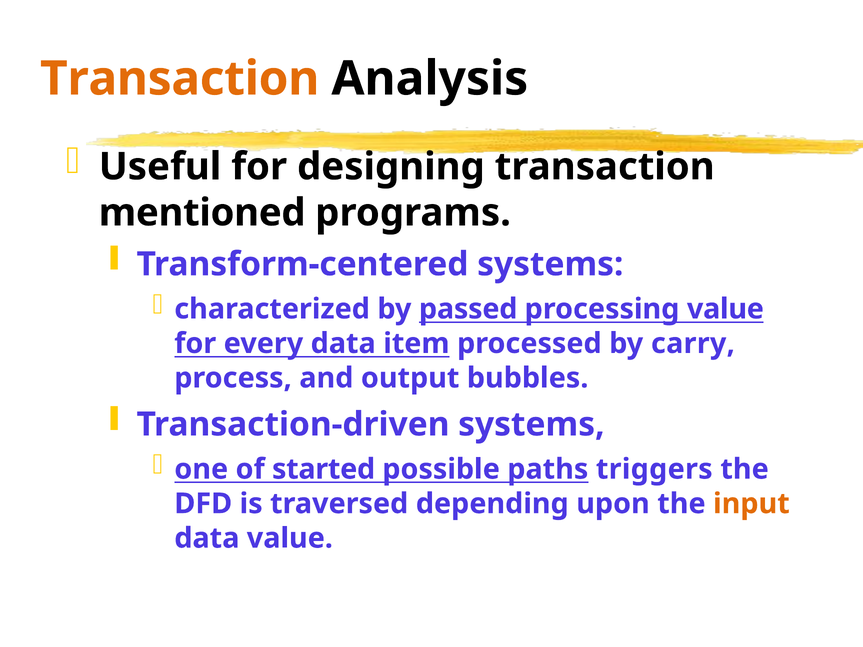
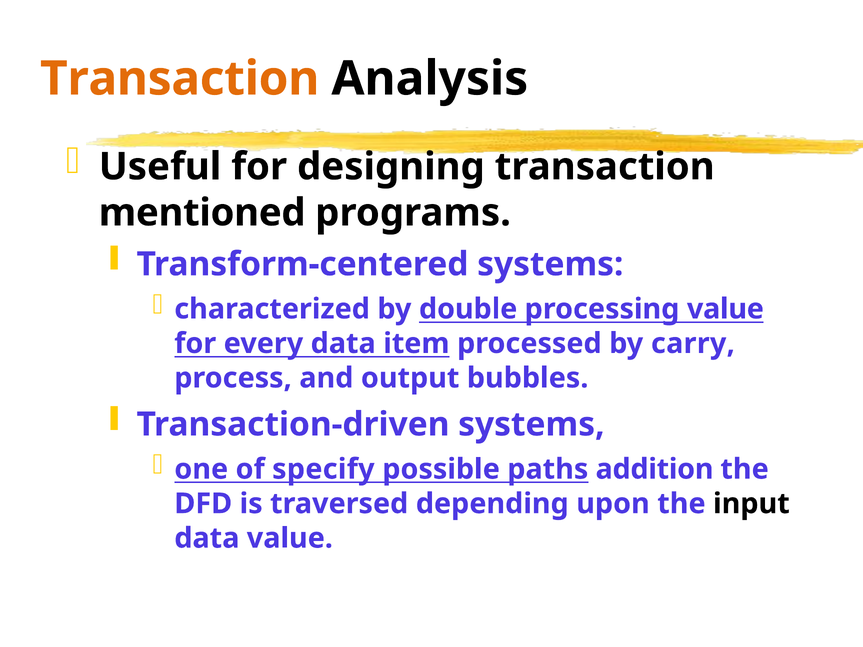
passed: passed -> double
started: started -> specify
triggers: triggers -> addition
input colour: orange -> black
